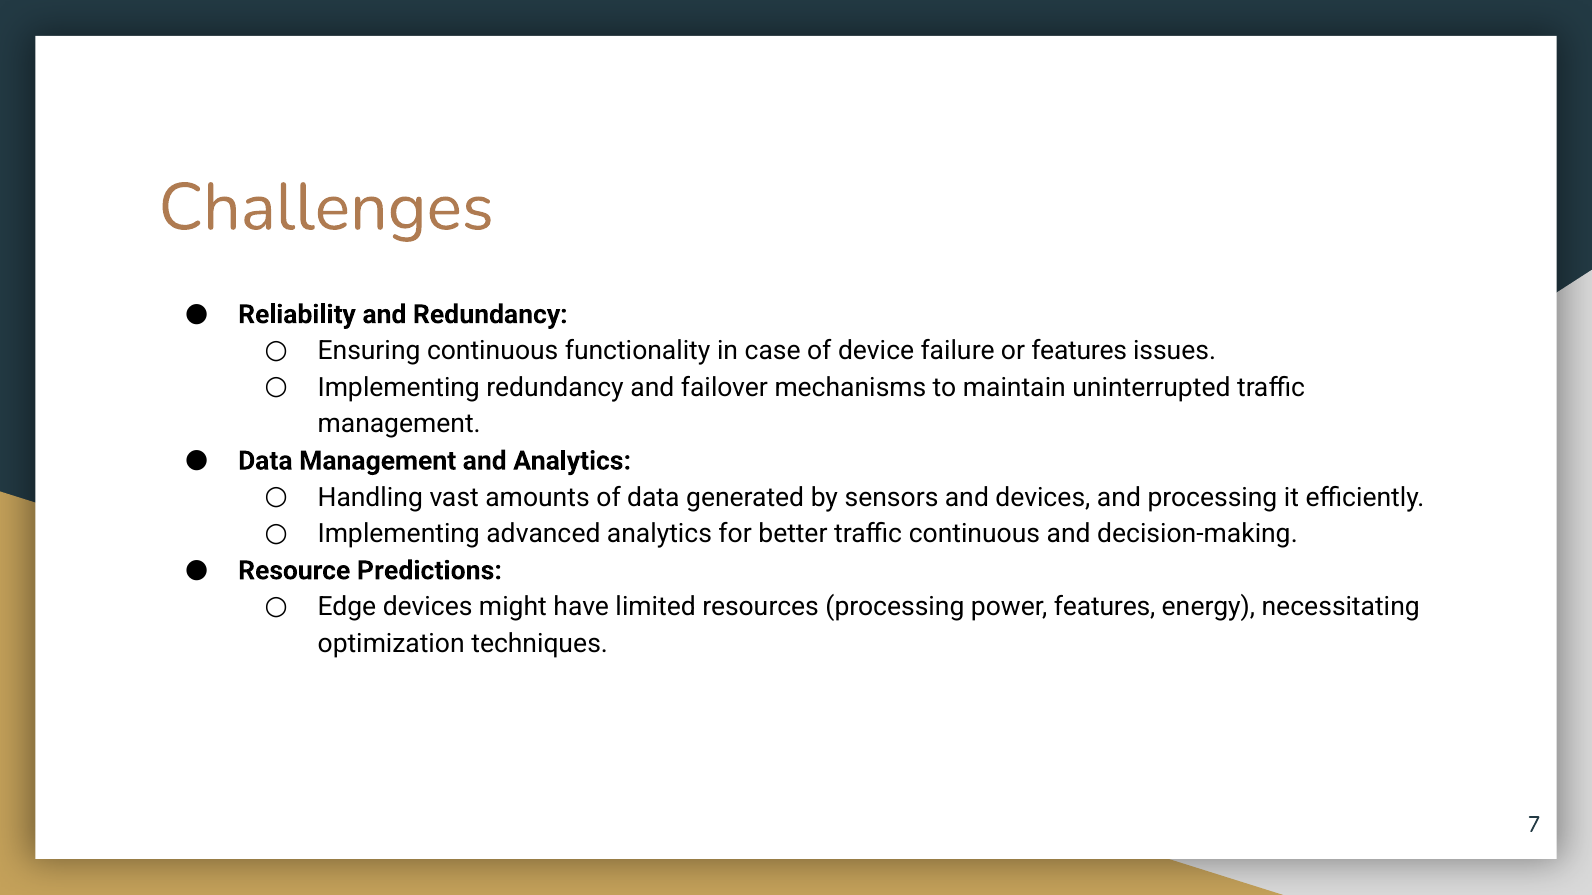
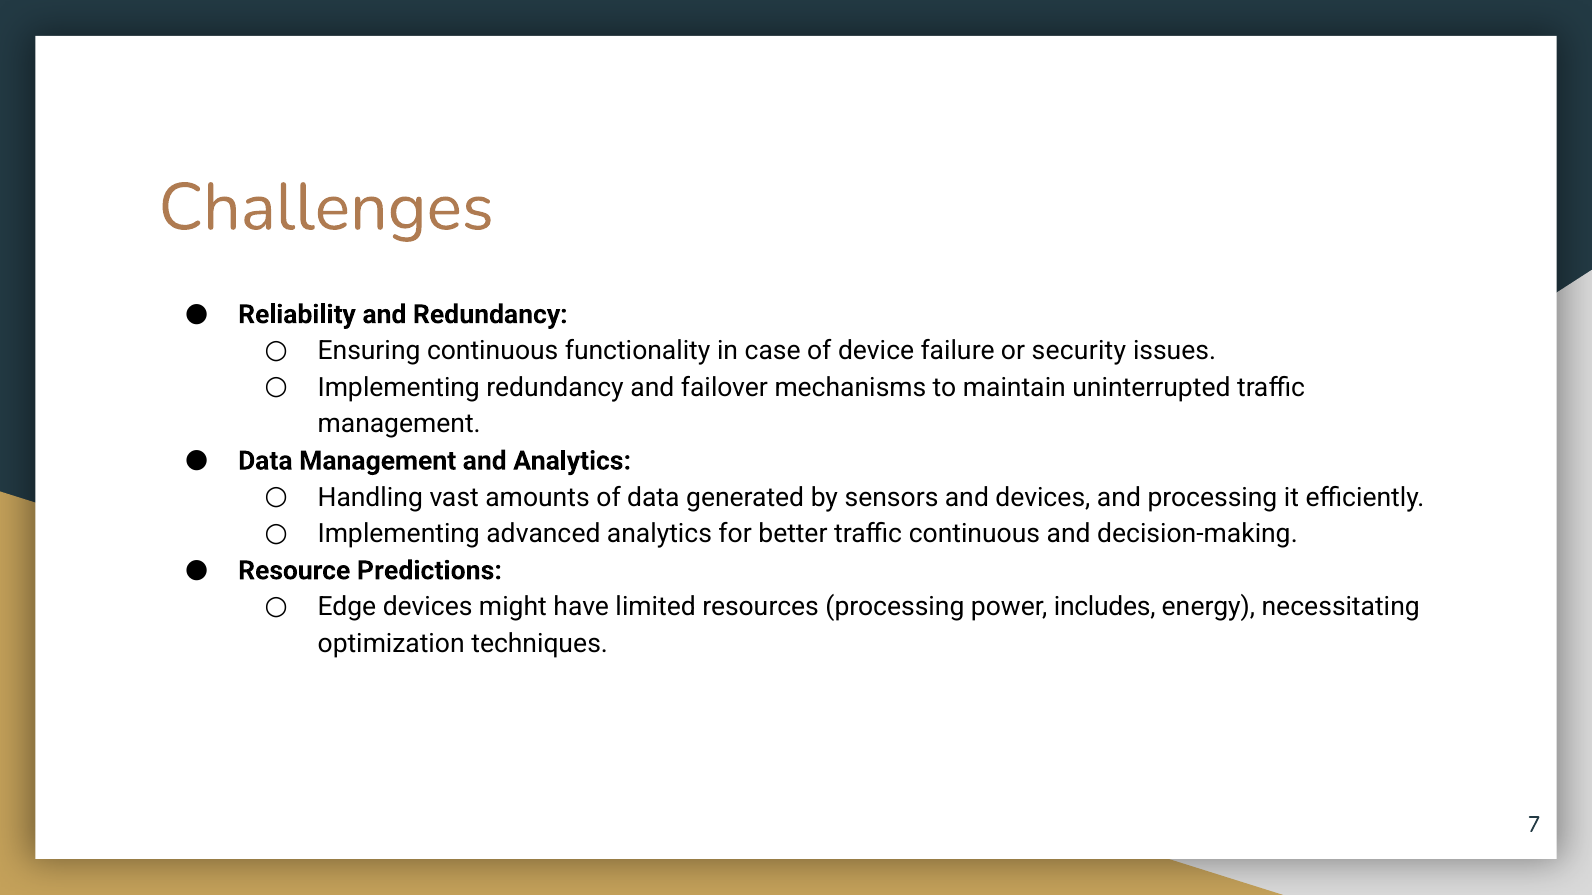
or features: features -> security
power features: features -> includes
